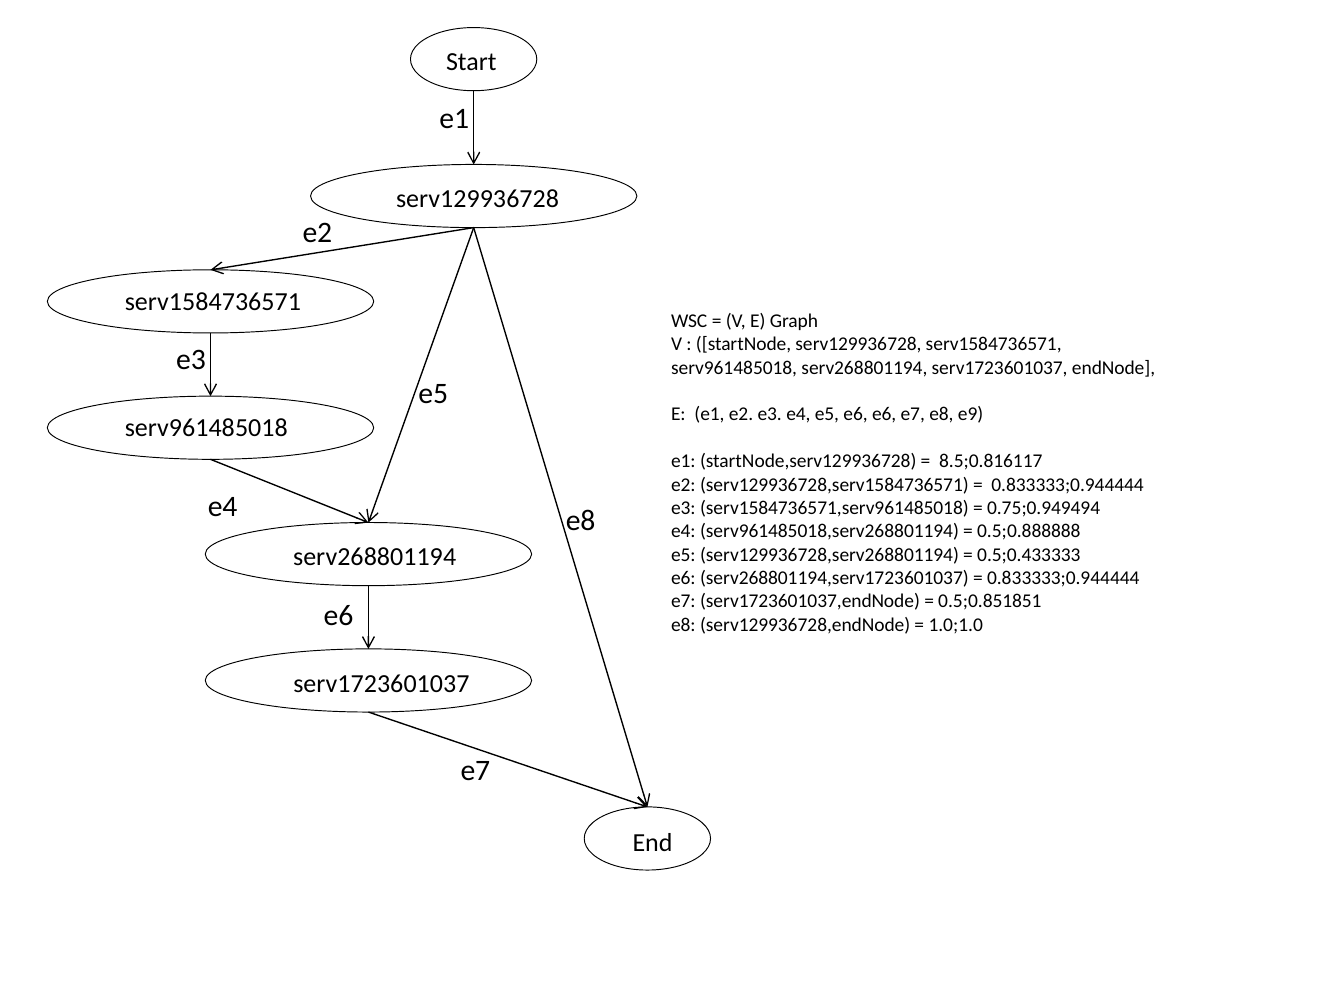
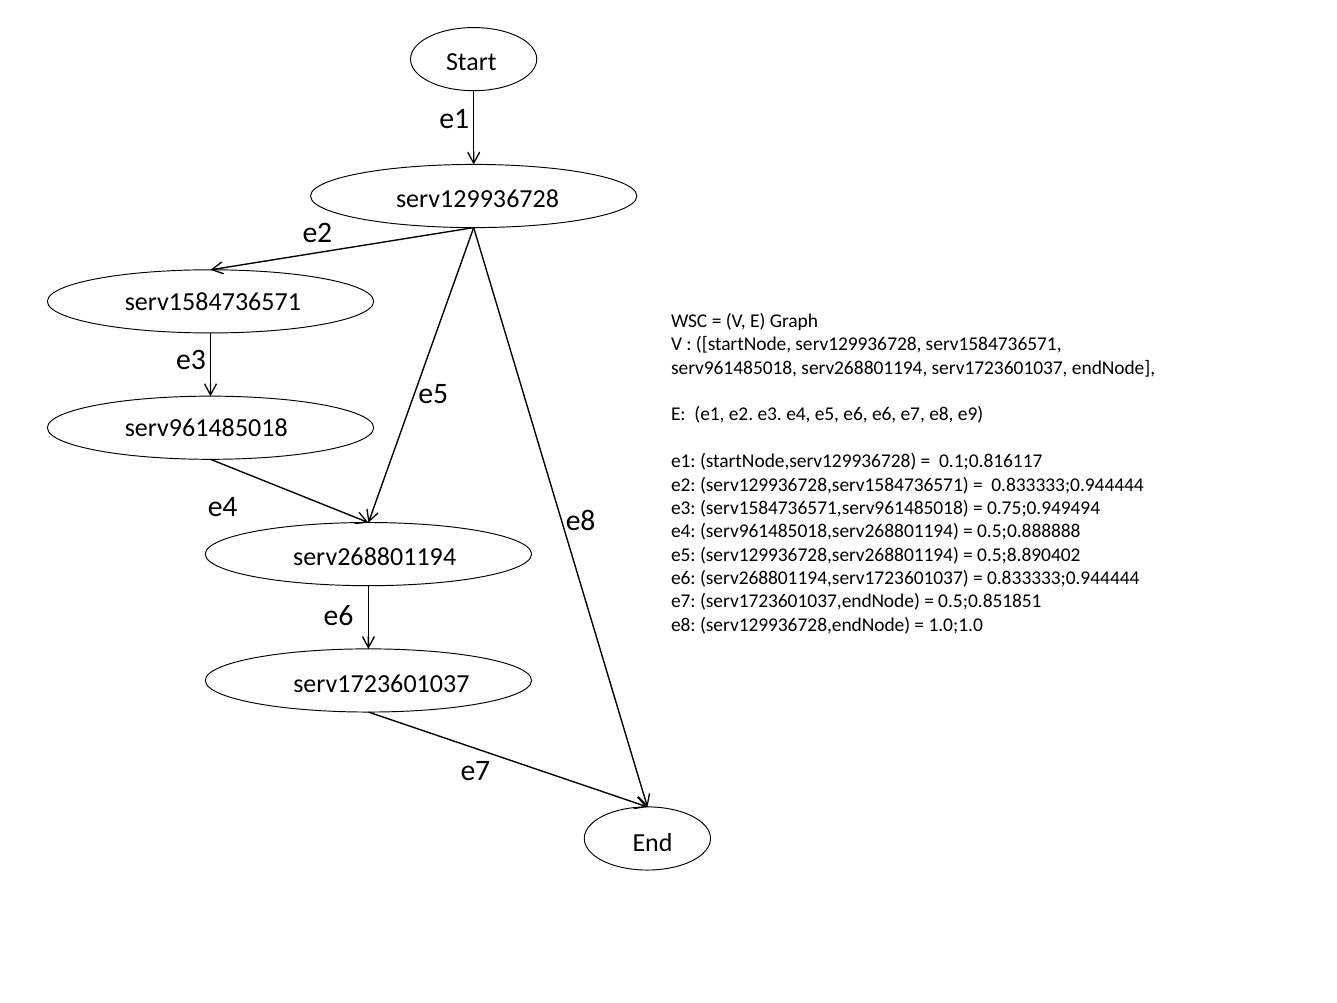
8.5;0.816117: 8.5;0.816117 -> 0.1;0.816117
0.5;0.433333: 0.5;0.433333 -> 0.5;8.890402
